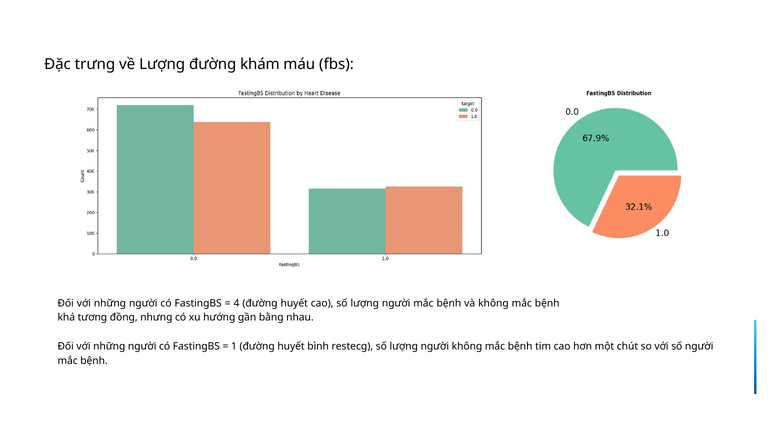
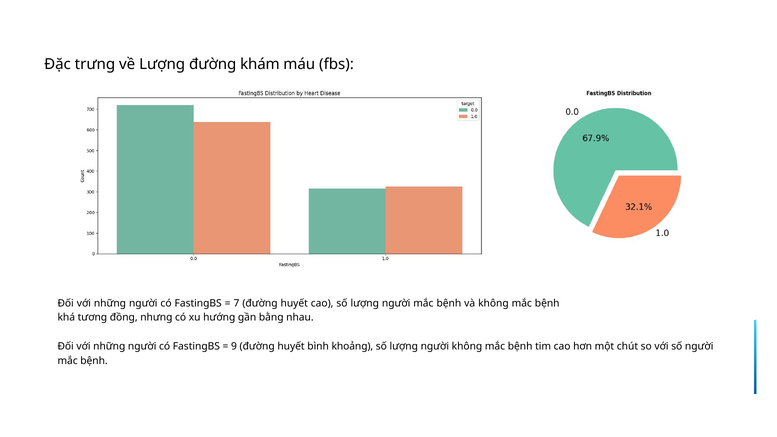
4: 4 -> 7
1: 1 -> 9
restecg: restecg -> khoảng
